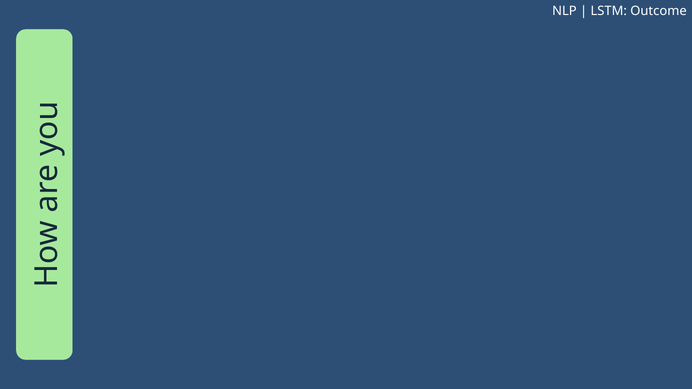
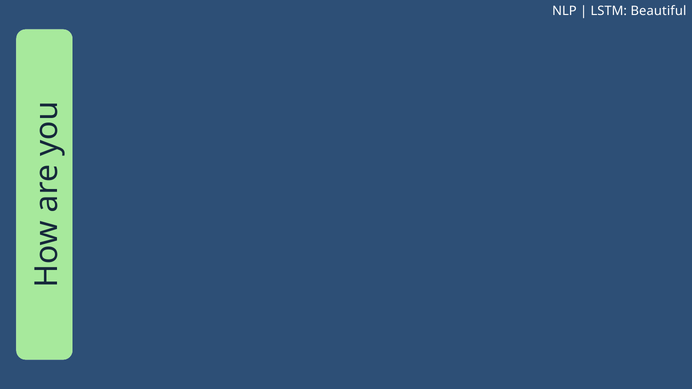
Outcome: Outcome -> Beautiful
